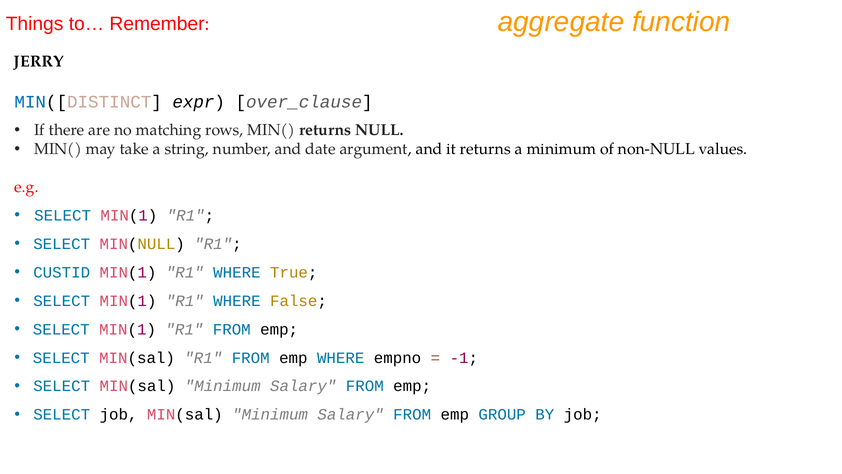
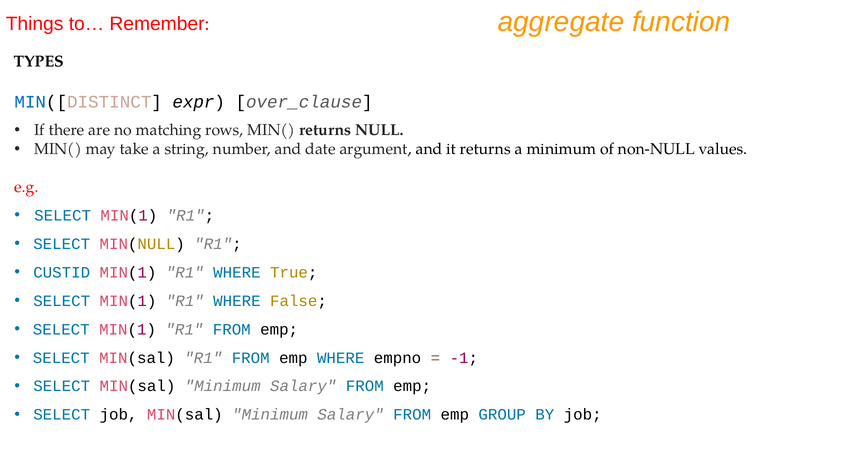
JERRY: JERRY -> TYPES
